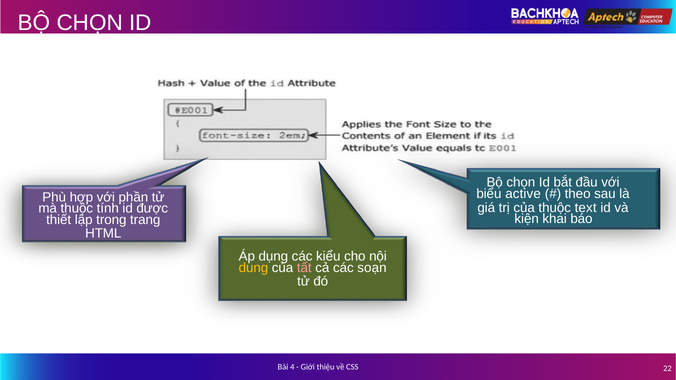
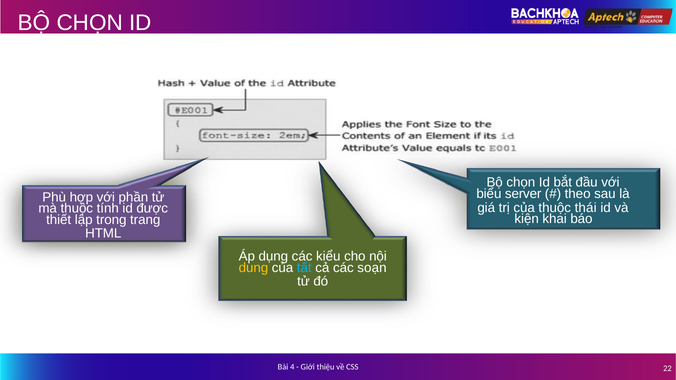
active: active -> server
text: text -> thái
tất colour: pink -> light blue
